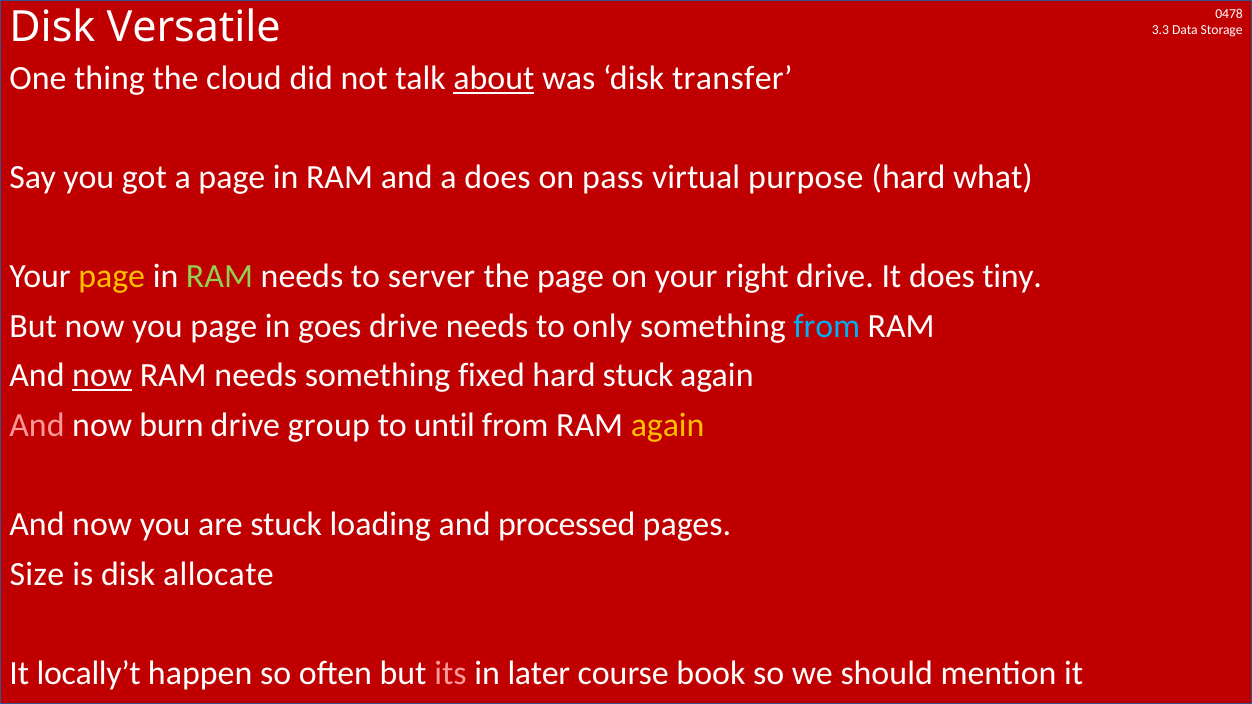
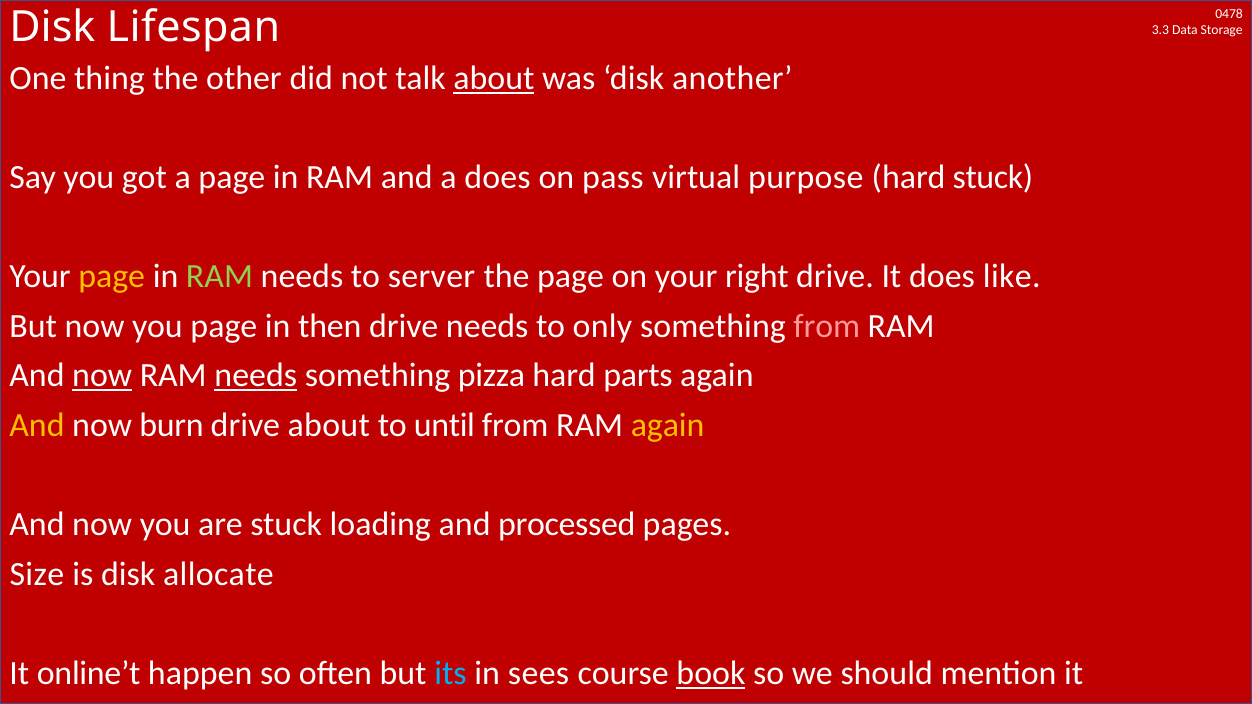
Versatile: Versatile -> Lifespan
cloud: cloud -> other
transfer: transfer -> another
hard what: what -> stuck
tiny: tiny -> like
goes: goes -> then
from at (827, 326) colour: light blue -> pink
needs at (256, 376) underline: none -> present
fixed: fixed -> pizza
hard stuck: stuck -> parts
And at (37, 426) colour: pink -> yellow
drive group: group -> about
locally’t: locally’t -> online’t
its colour: pink -> light blue
later: later -> sees
book underline: none -> present
